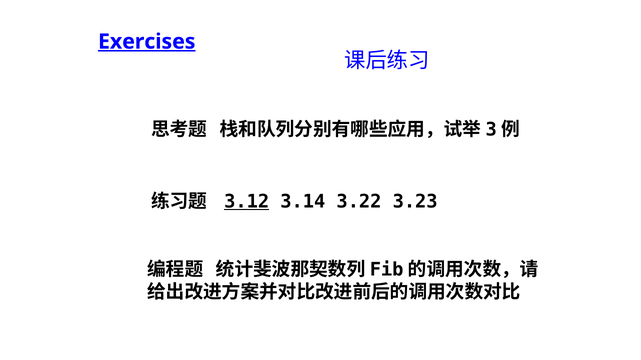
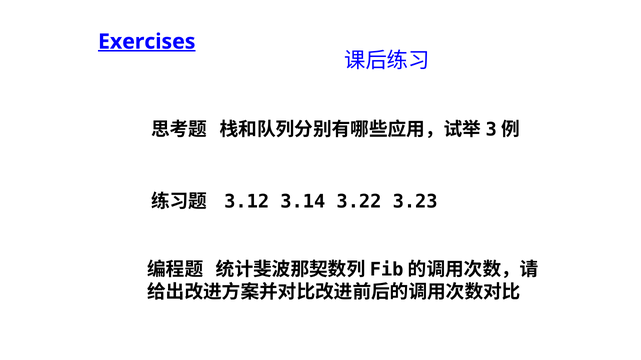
3.12 underline: present -> none
